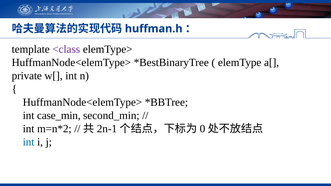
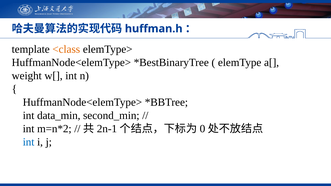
<class colour: purple -> orange
private: private -> weight
case_min: case_min -> data_min
